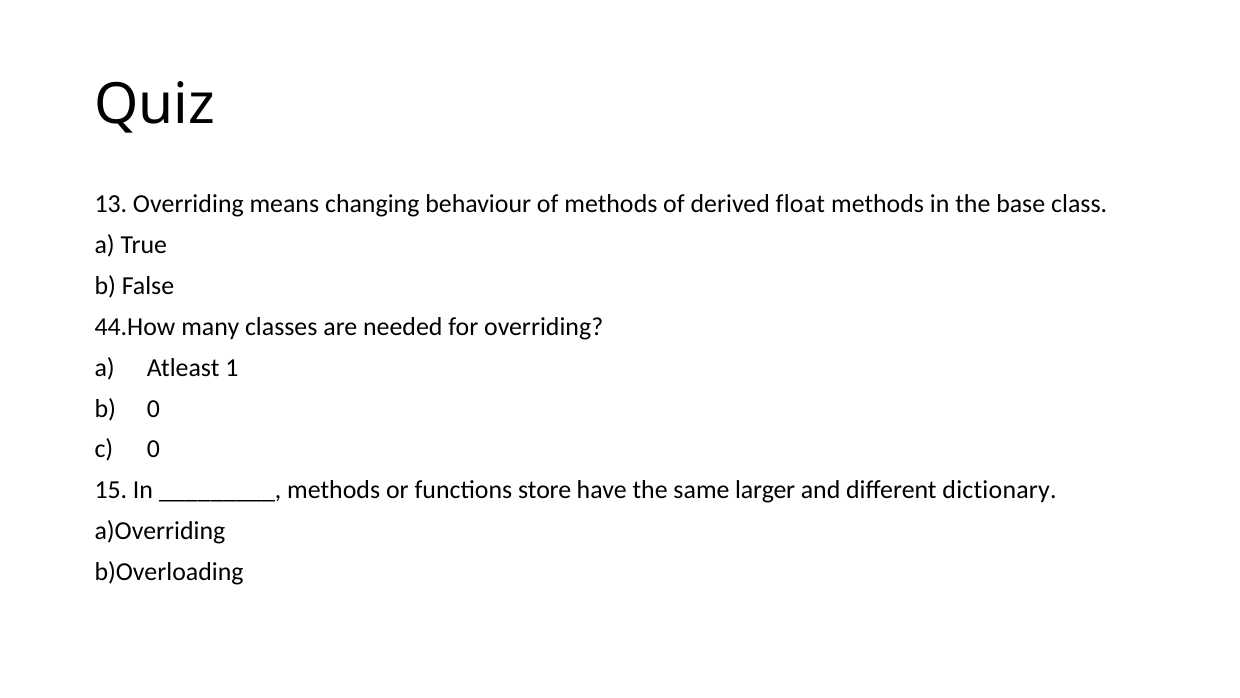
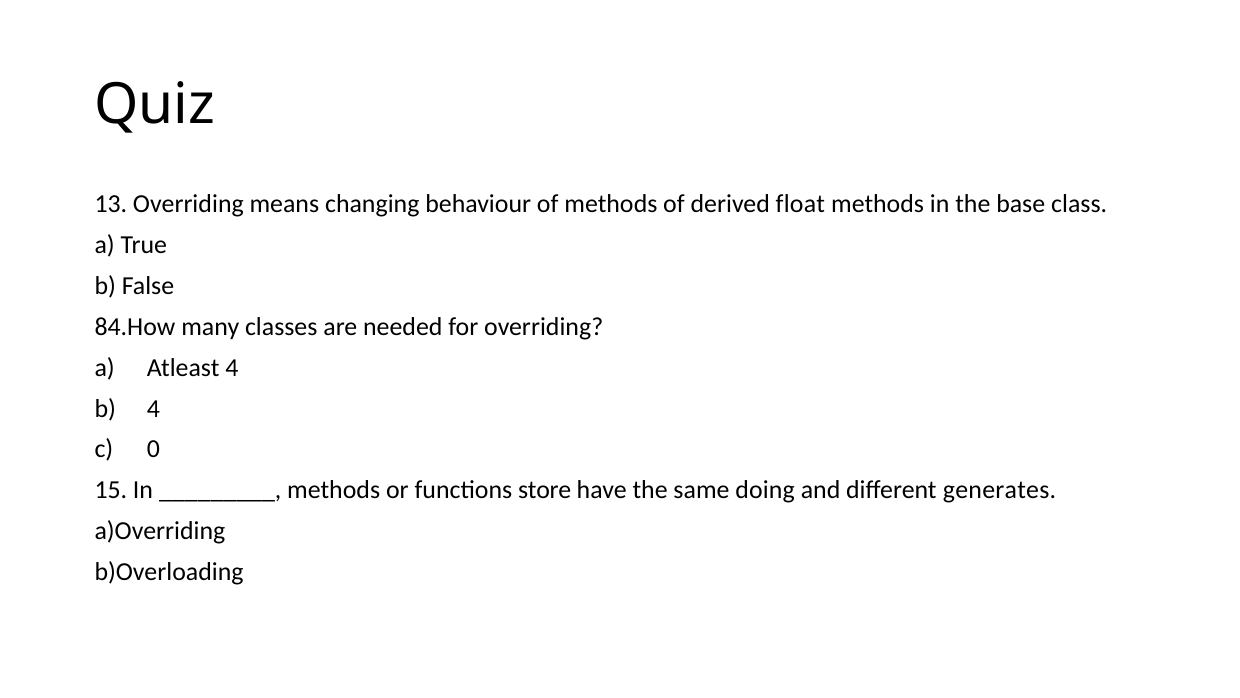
44.How: 44.How -> 84.How
Atleast 1: 1 -> 4
b 0: 0 -> 4
larger: larger -> doing
dictionary: dictionary -> generates
